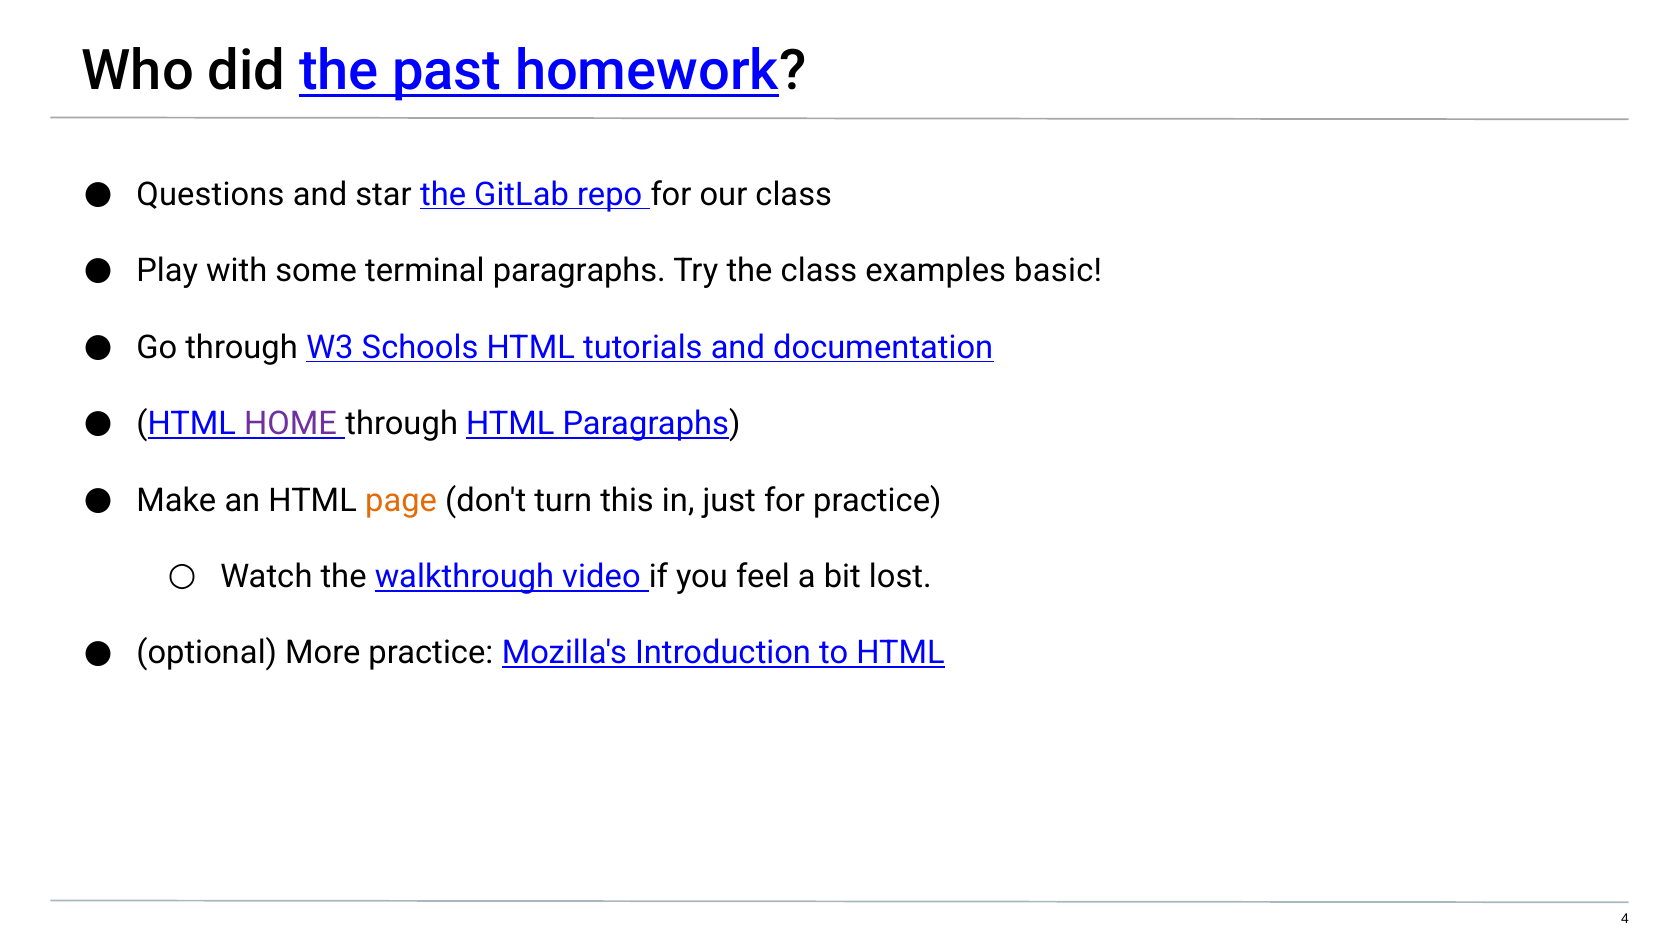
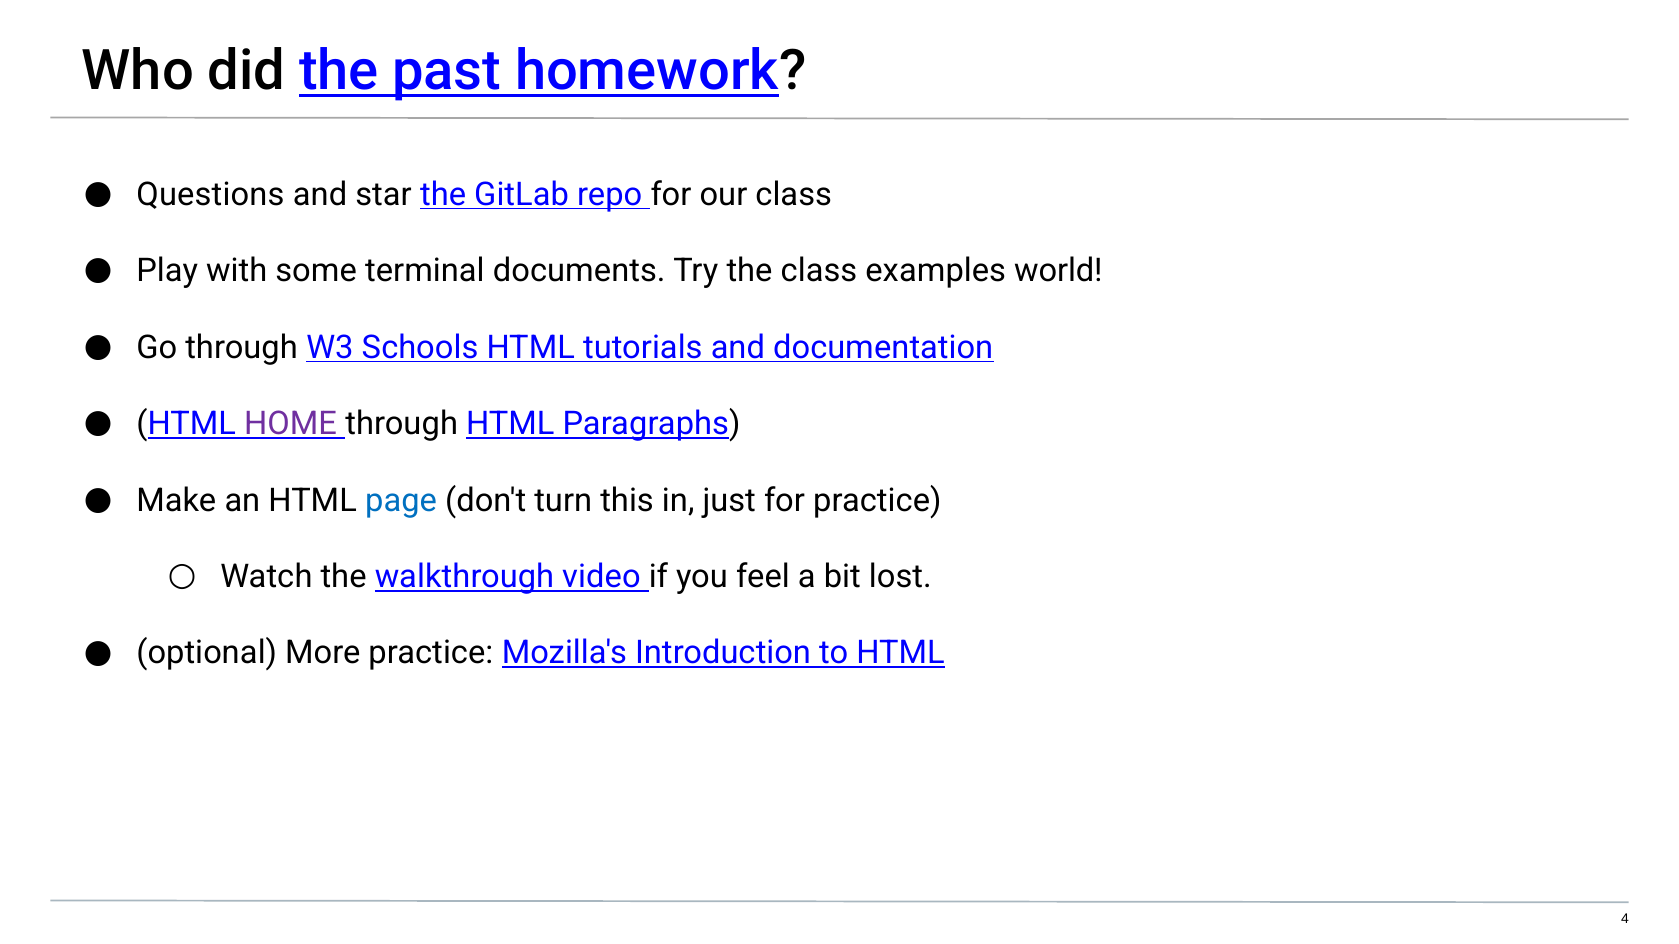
terminal paragraphs: paragraphs -> documents
basic: basic -> world
page colour: orange -> blue
